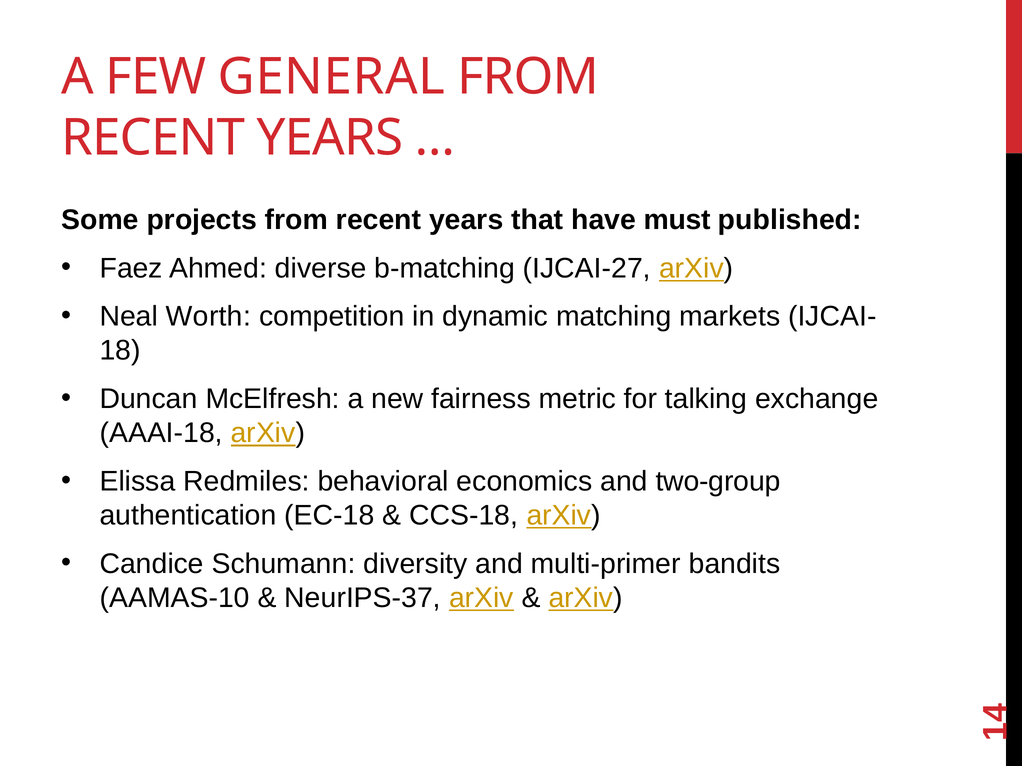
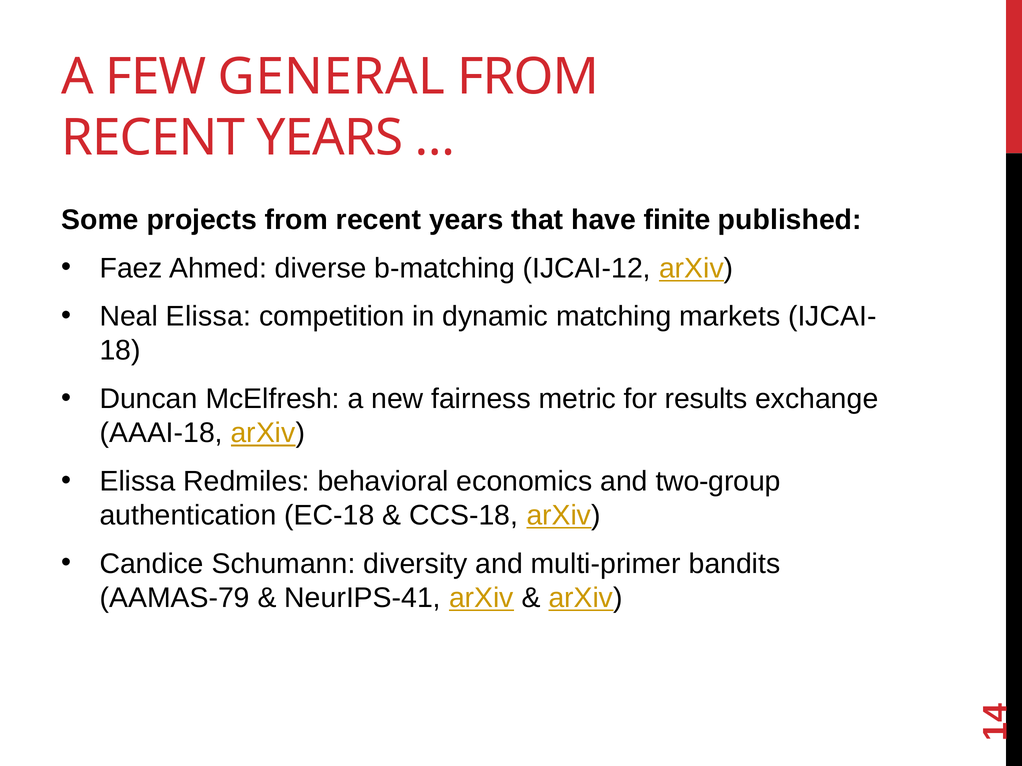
must: must -> finite
IJCAI-27: IJCAI-27 -> IJCAI-12
Neal Worth: Worth -> Elissa
talking: talking -> results
AAMAS-10: AAMAS-10 -> AAMAS-79
NeurIPS-37: NeurIPS-37 -> NeurIPS-41
